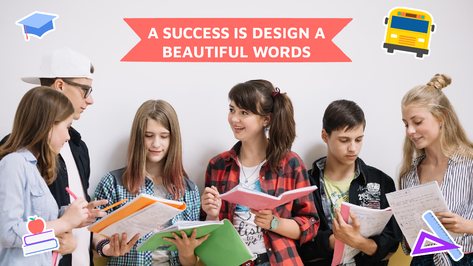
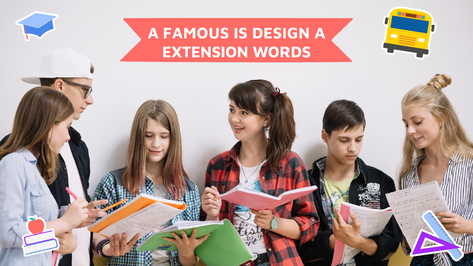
SUCCESS: SUCCESS -> FAMOUS
BEAUTIFUL: BEAUTIFUL -> EXTENSION
